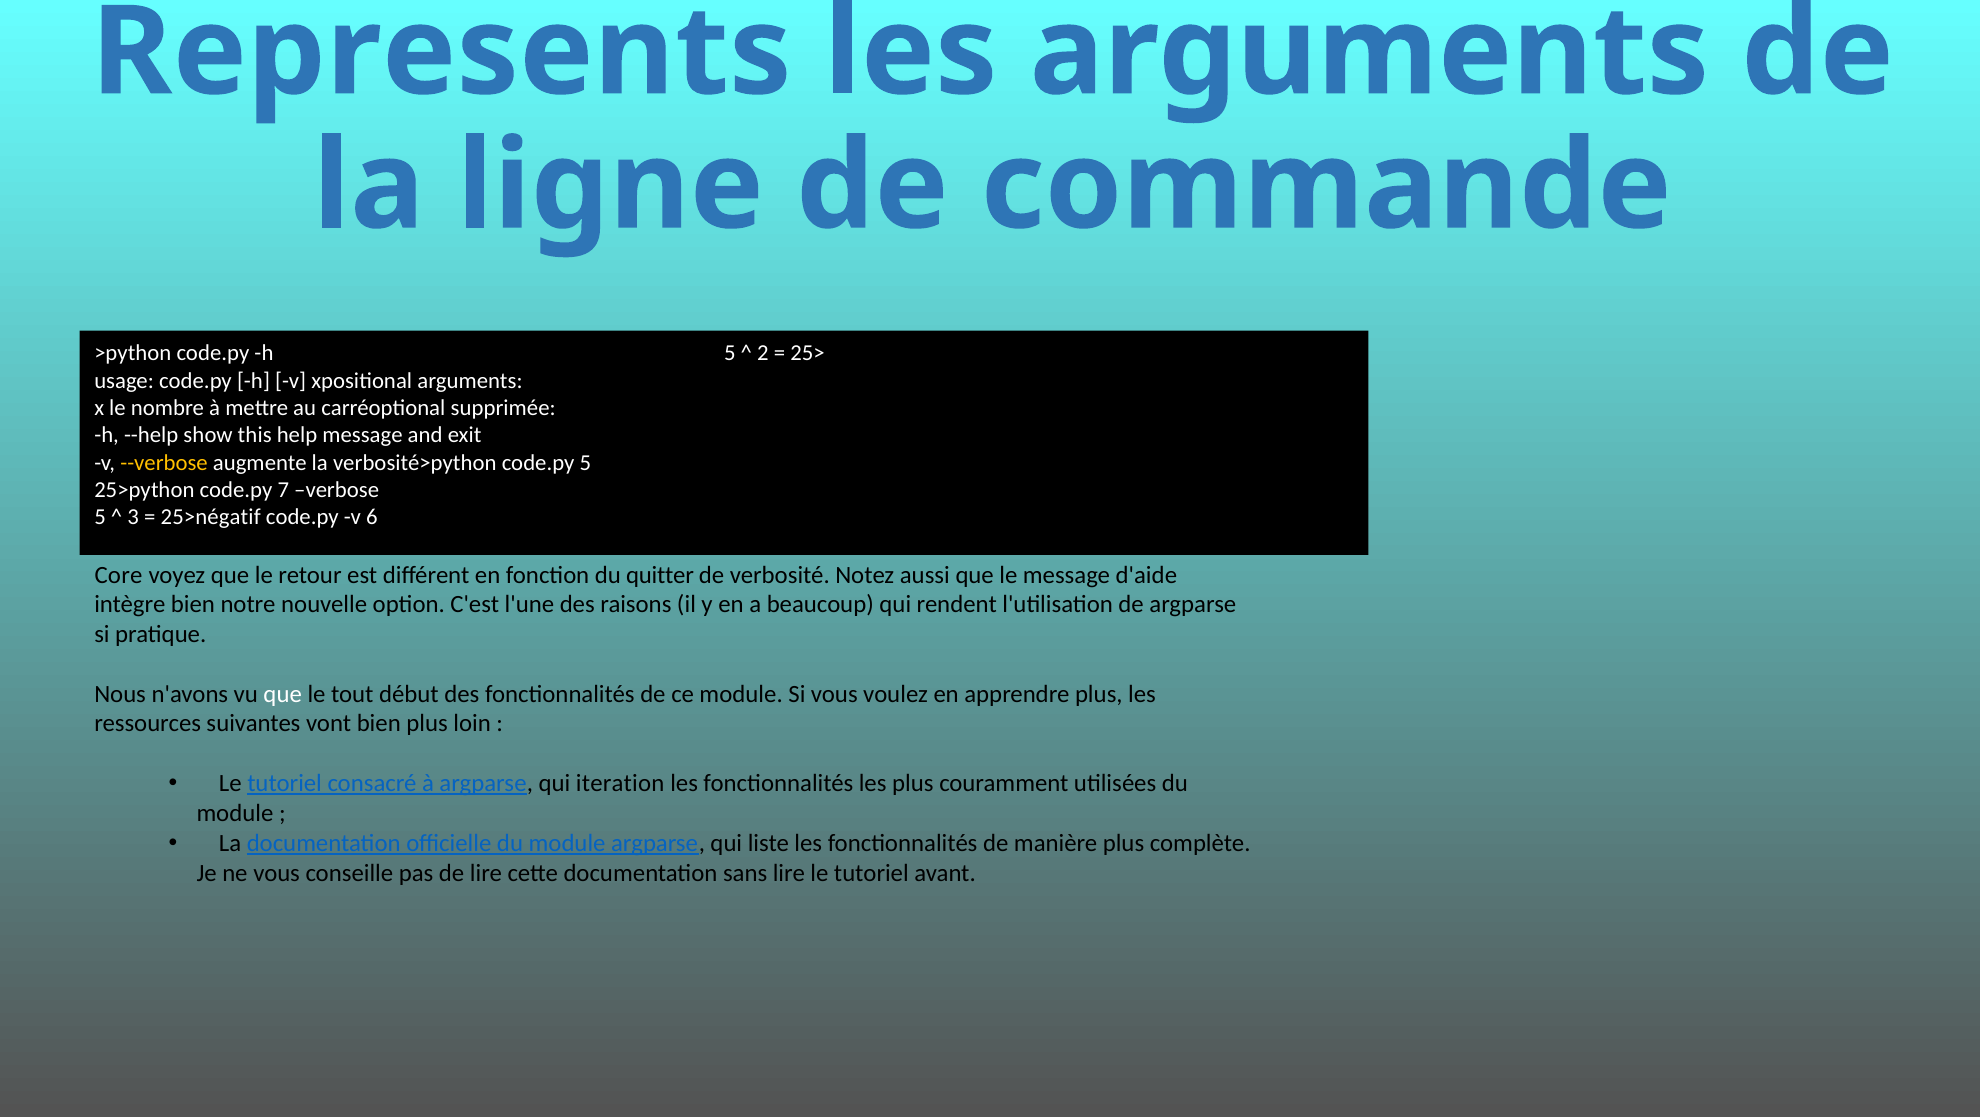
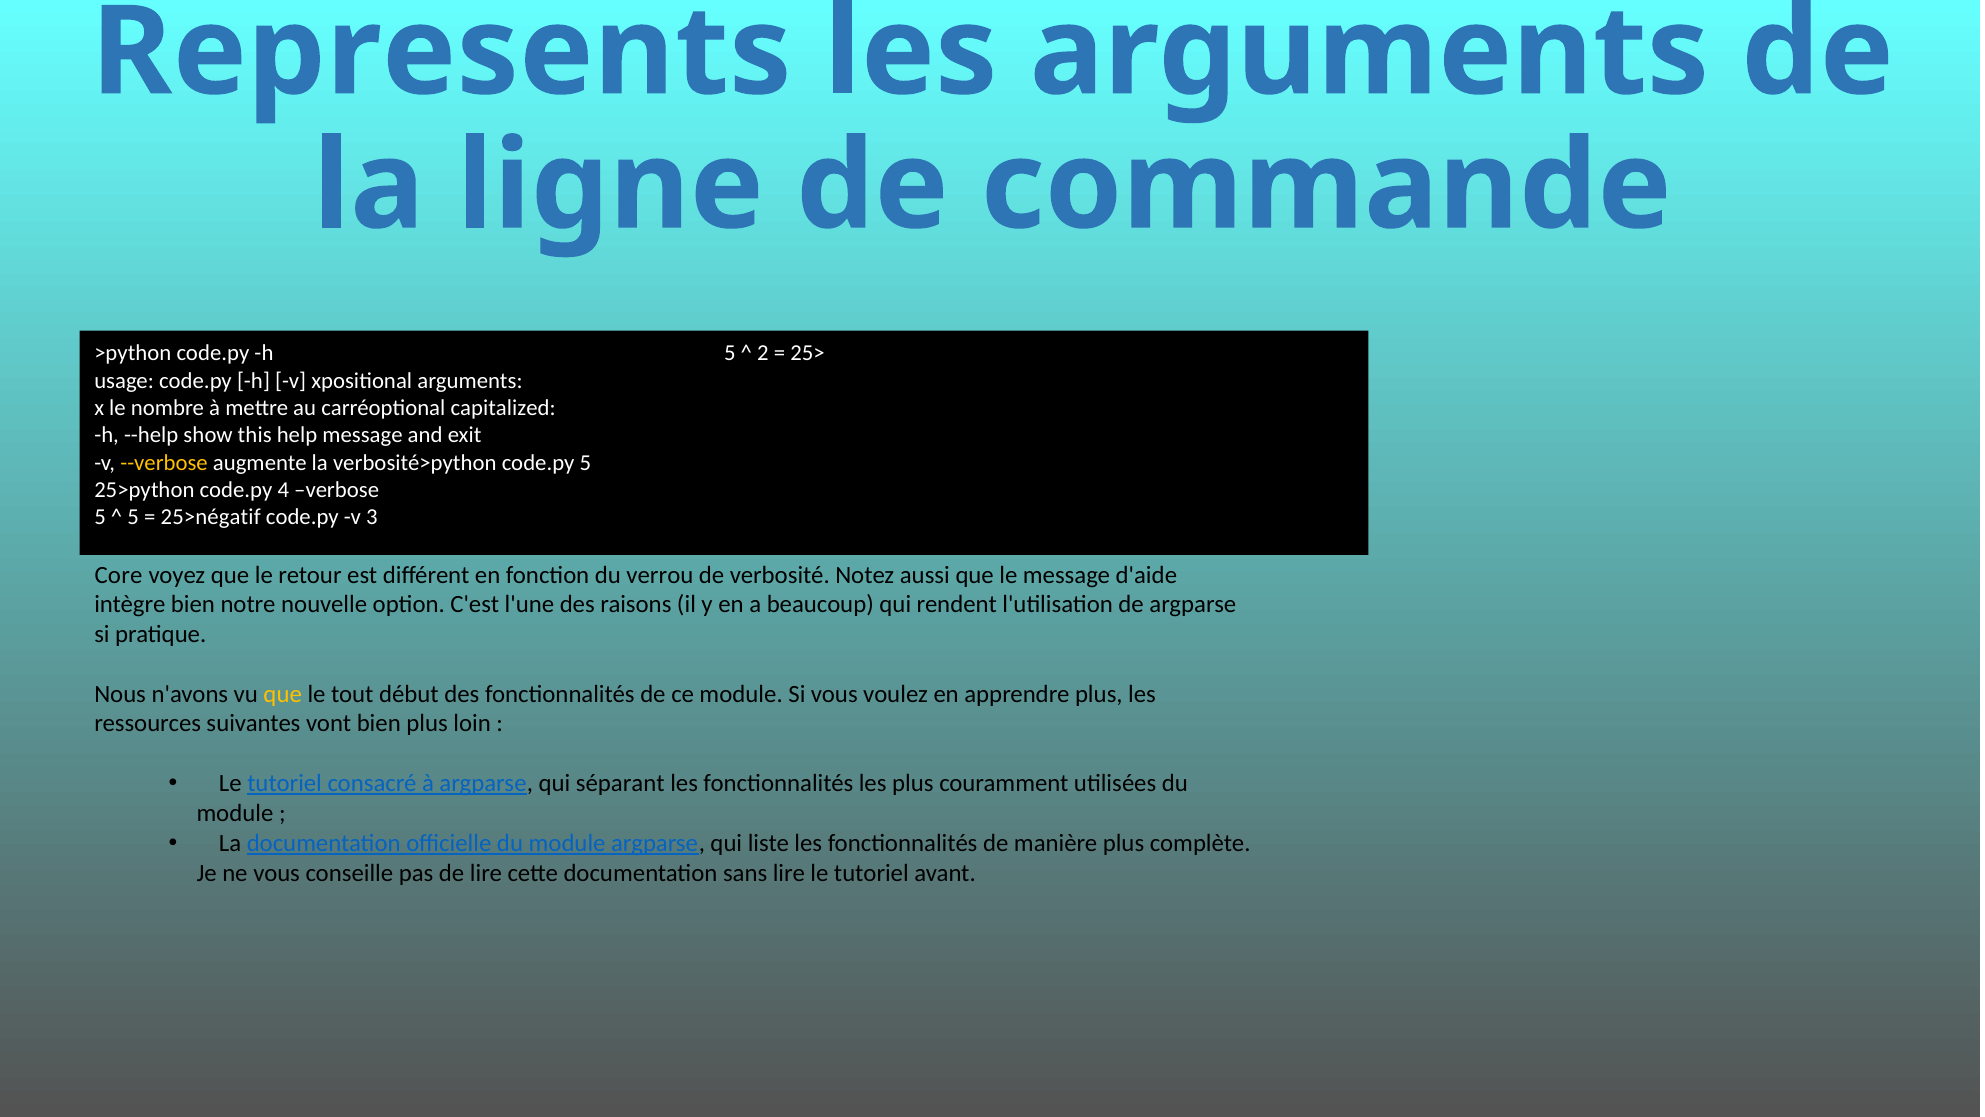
supprimée: supprimée -> capitalized
7: 7 -> 4
3 at (133, 517): 3 -> 5
6: 6 -> 3
quitter: quitter -> verrou
que at (283, 694) colour: white -> yellow
iteration: iteration -> séparant
